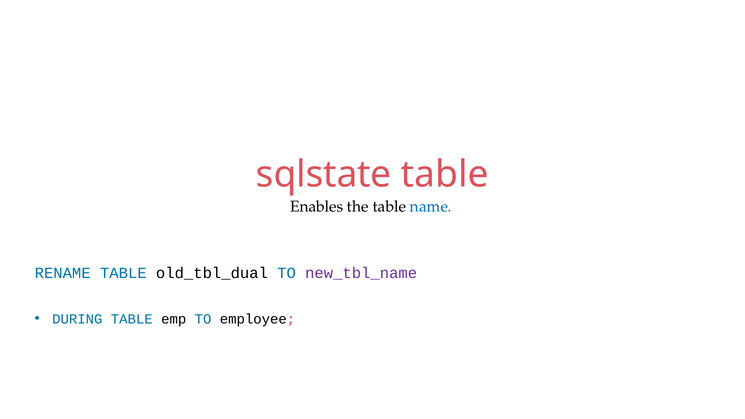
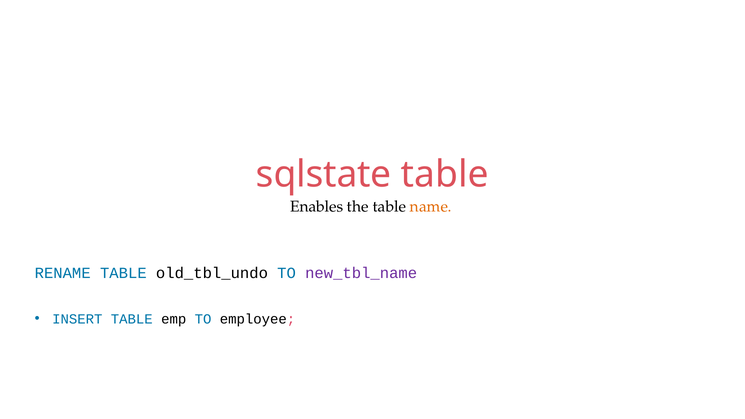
name colour: blue -> orange
old_tbl_dual: old_tbl_dual -> old_tbl_undo
DURING: DURING -> INSERT
